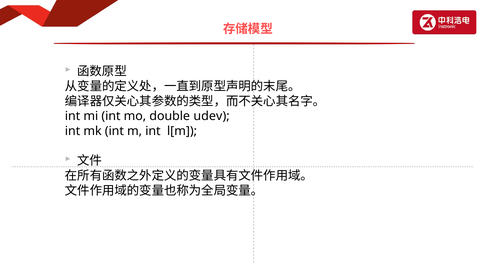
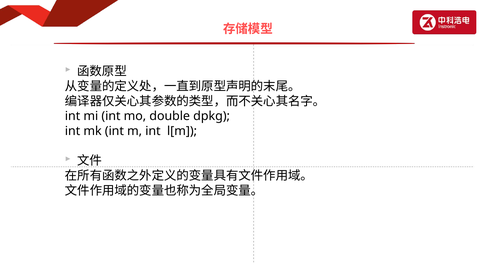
udev: udev -> dpkg
